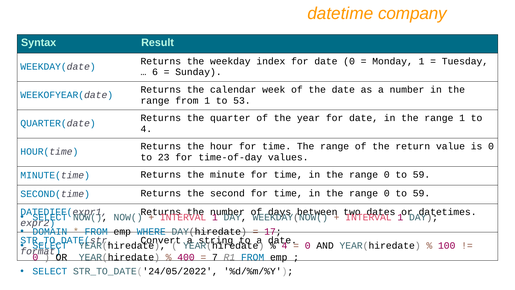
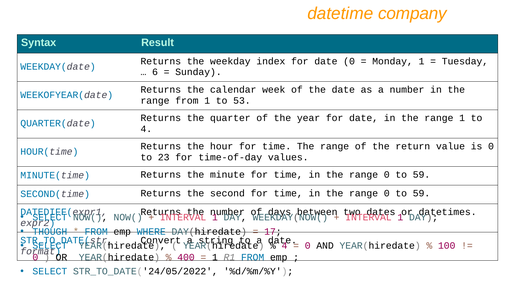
DOMAIN: DOMAIN -> THOUGH
7 at (215, 257): 7 -> 1
